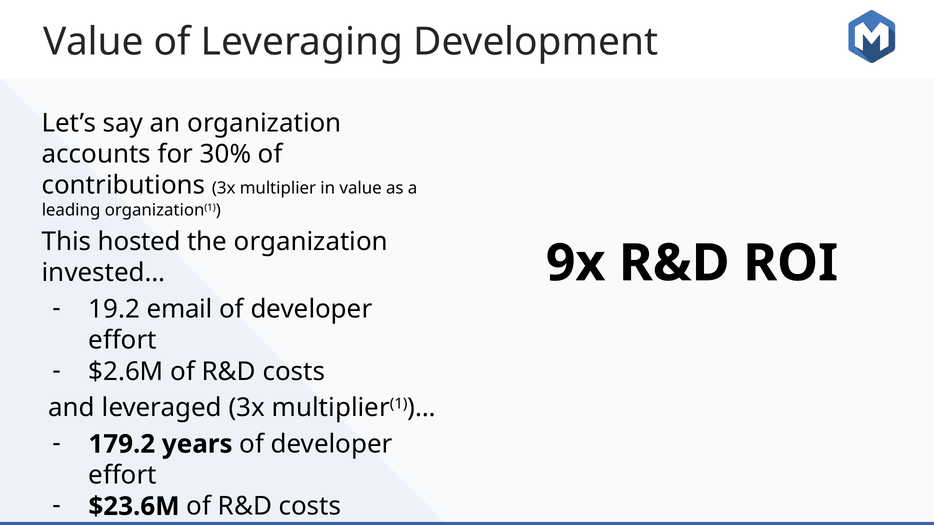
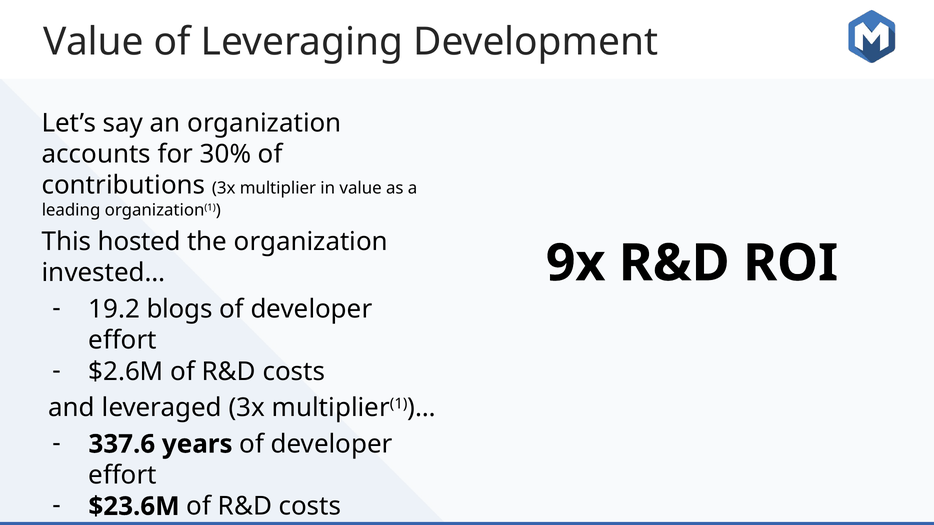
email: email -> blogs
179.2: 179.2 -> 337.6
